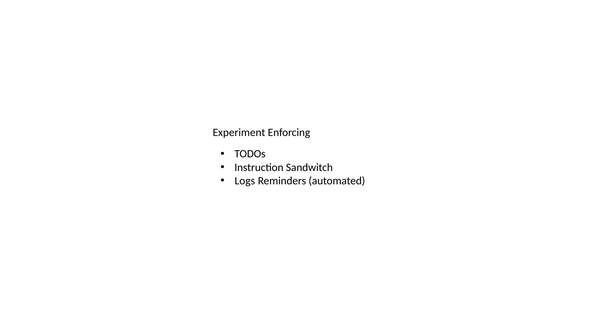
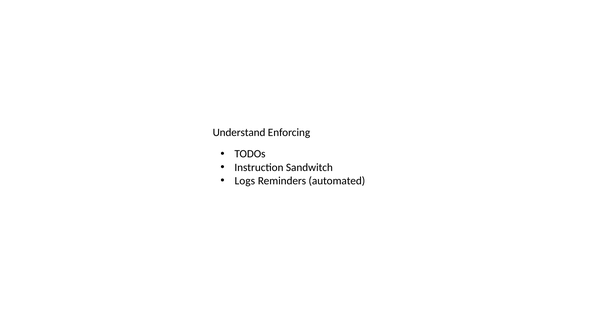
Experiment: Experiment -> Understand
